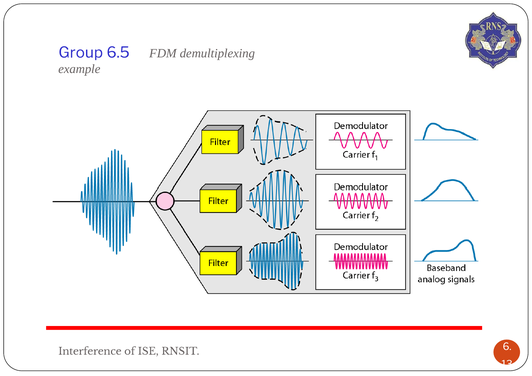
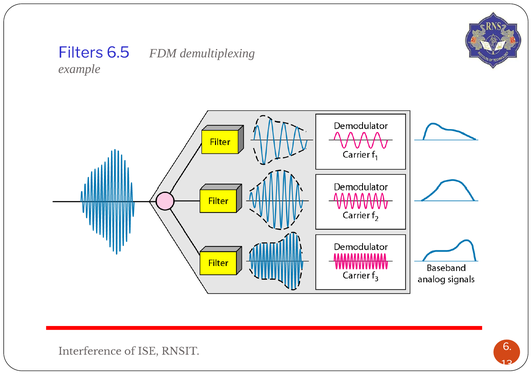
Group: Group -> Filters
